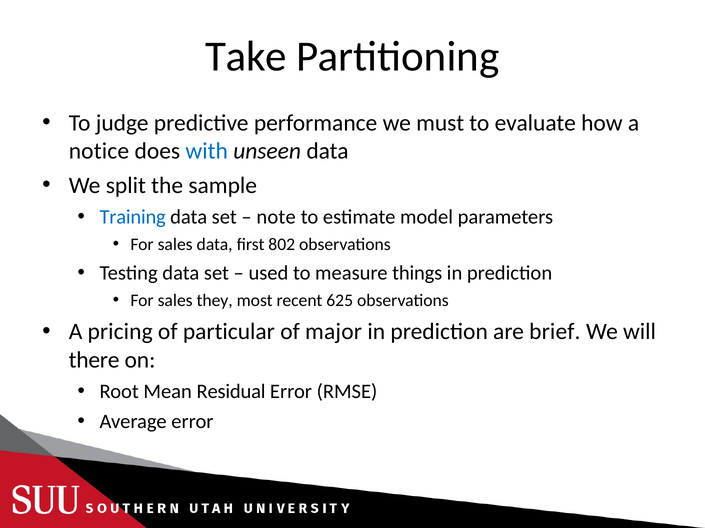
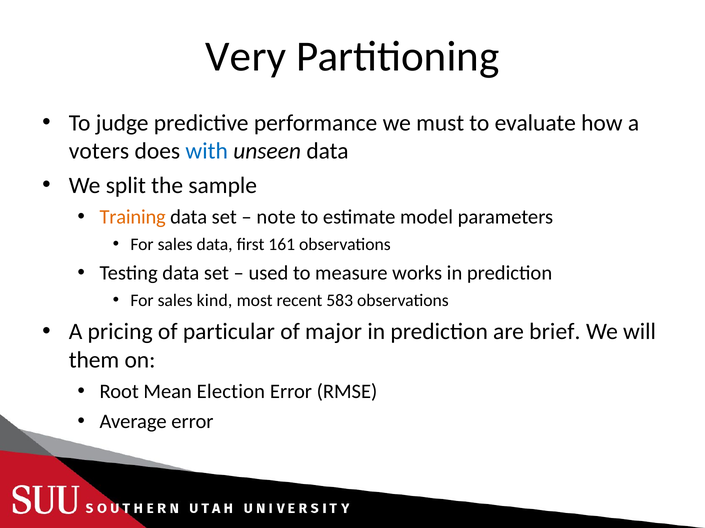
Take: Take -> Very
notice: notice -> voters
Training colour: blue -> orange
802: 802 -> 161
things: things -> works
they: they -> kind
625: 625 -> 583
there: there -> them
Residual: Residual -> Election
